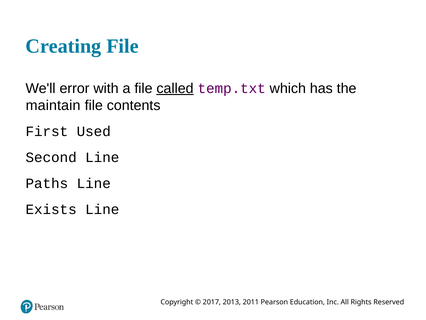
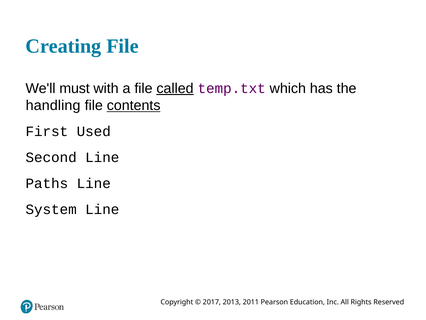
error: error -> must
maintain: maintain -> handling
contents underline: none -> present
Exists: Exists -> System
